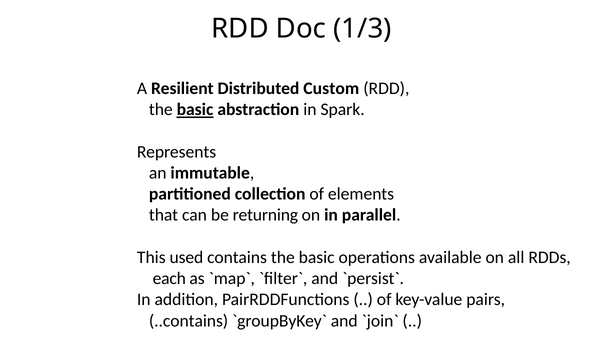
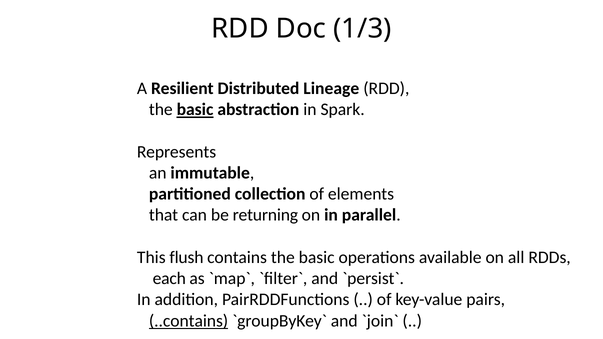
Custom: Custom -> Lineage
used: used -> flush
..contains underline: none -> present
